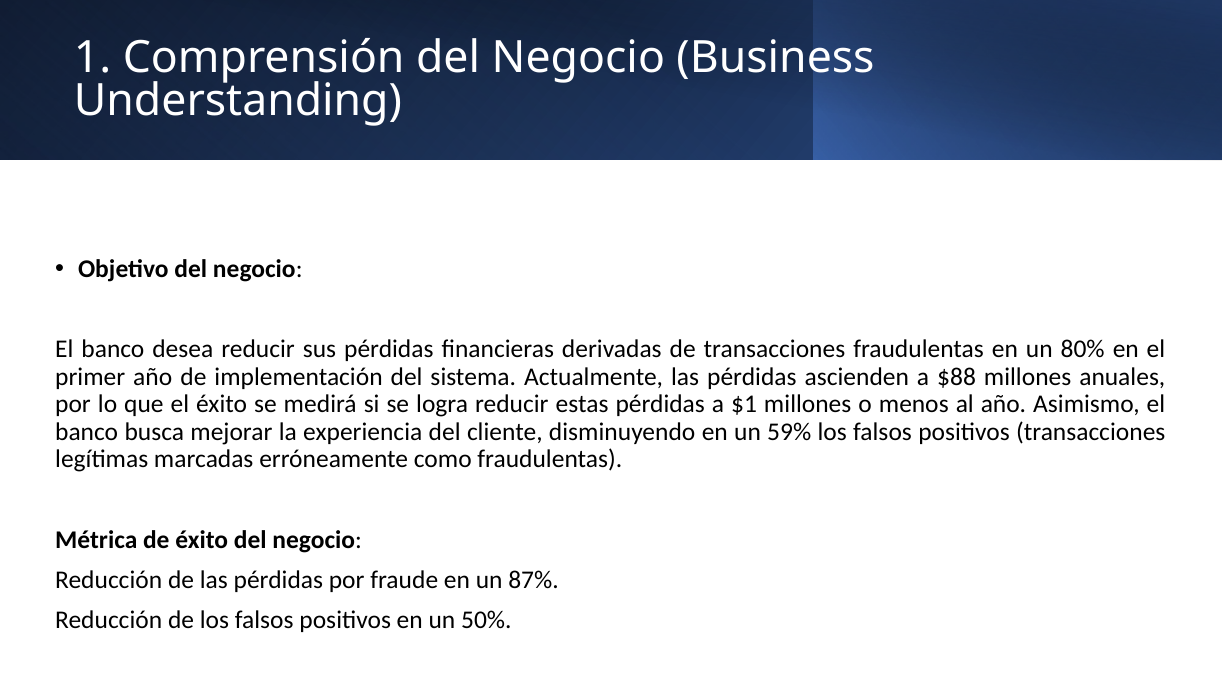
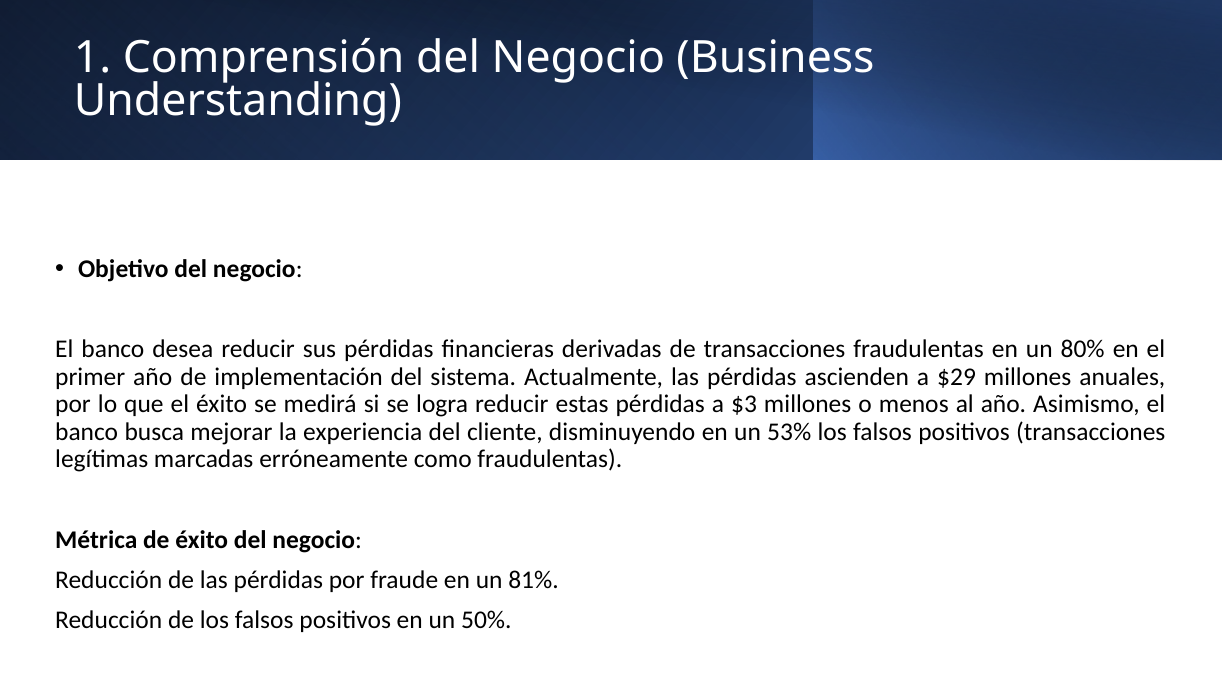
$88: $88 -> $29
$1: $1 -> $3
59%: 59% -> 53%
87%: 87% -> 81%
